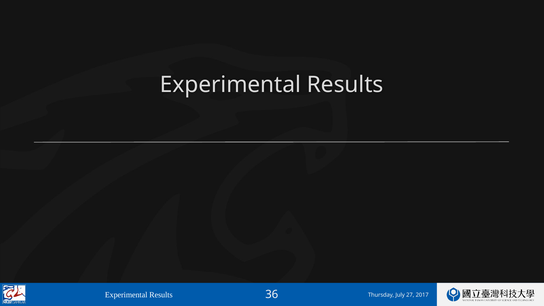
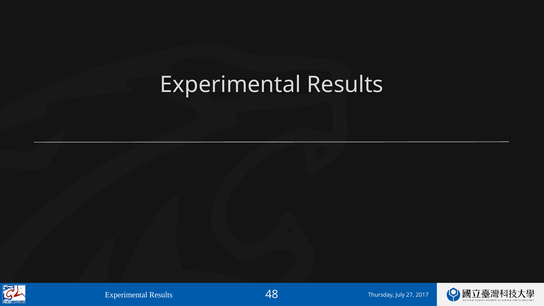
36: 36 -> 48
